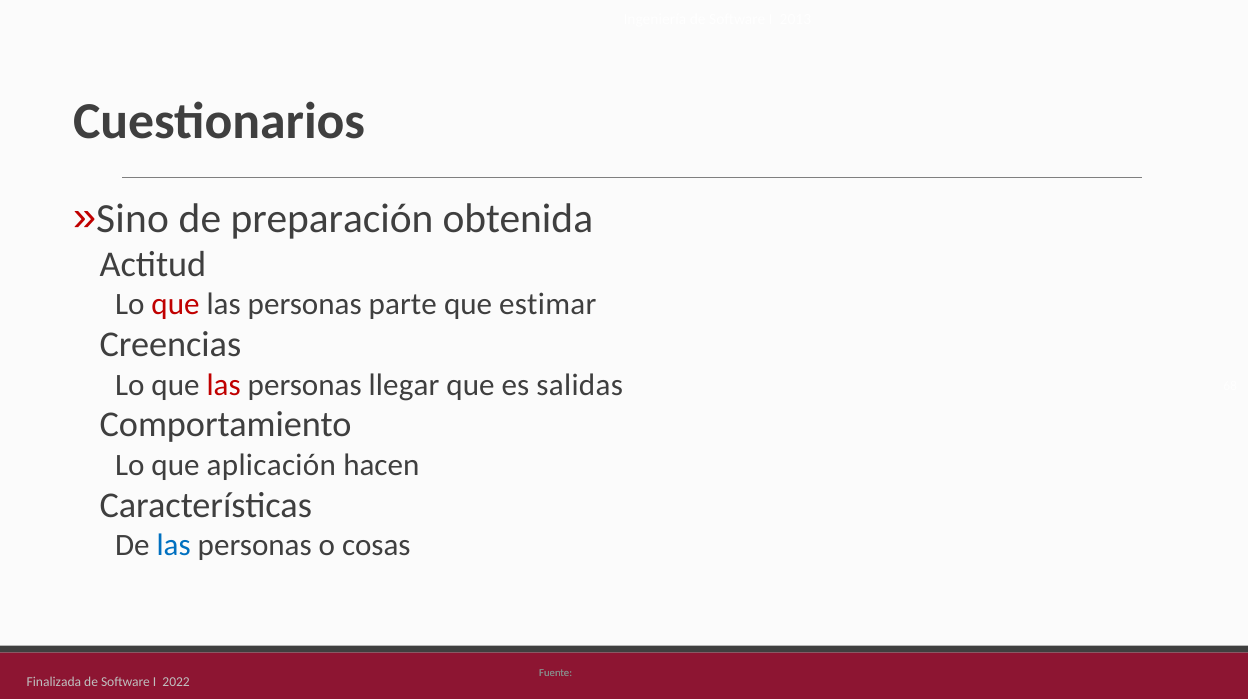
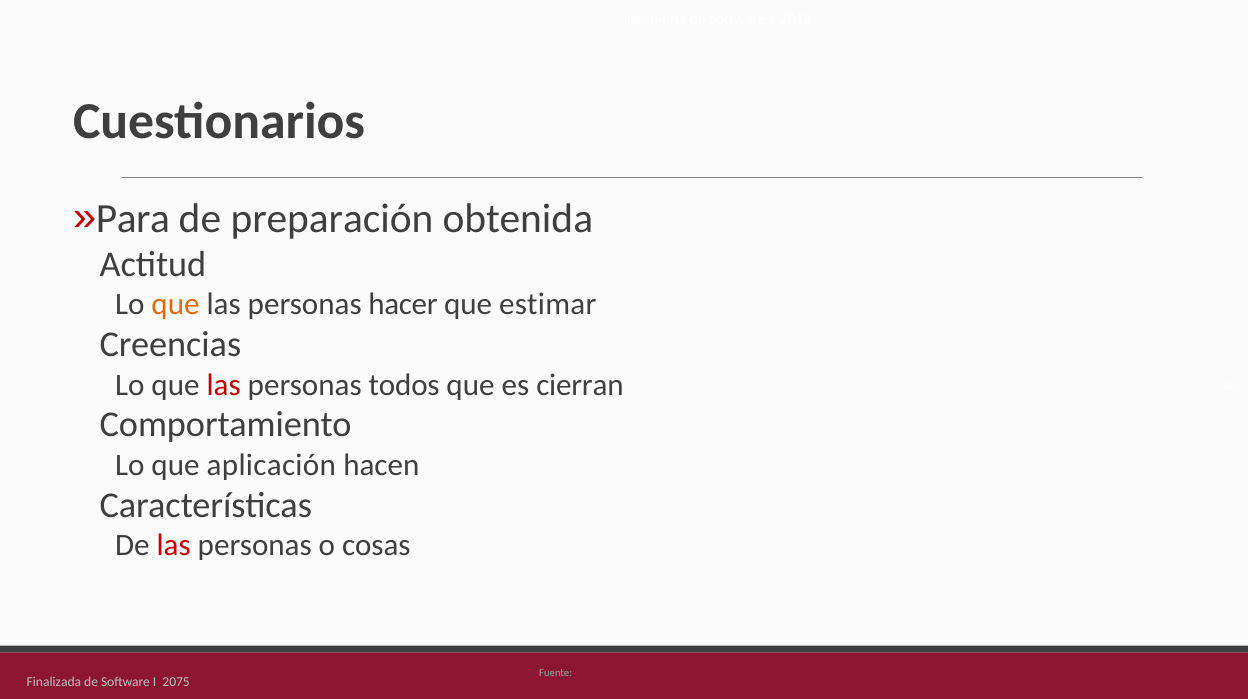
Sino: Sino -> Para
que at (176, 305) colour: red -> orange
parte: parte -> hacer
llegar: llegar -> todos
salidas: salidas -> cierran
las at (174, 546) colour: blue -> red
2022: 2022 -> 2075
